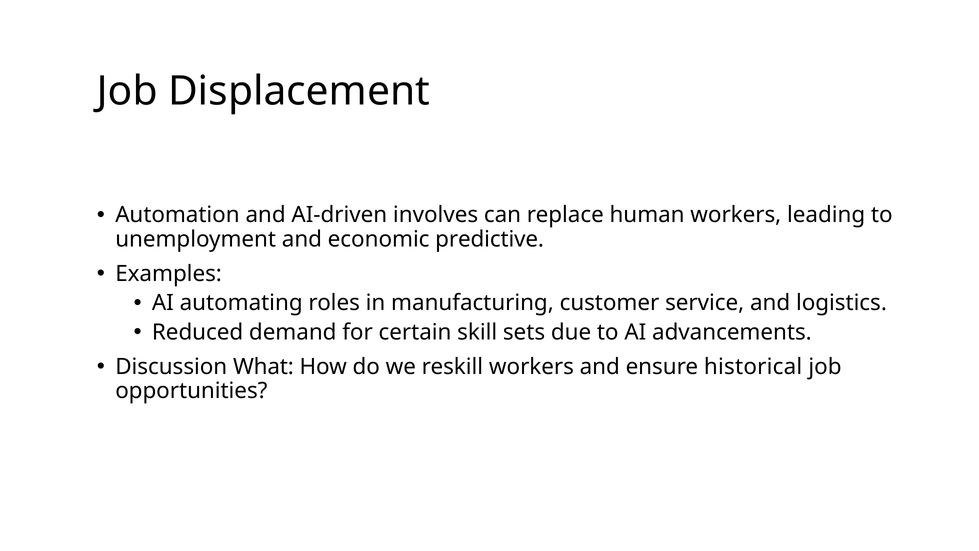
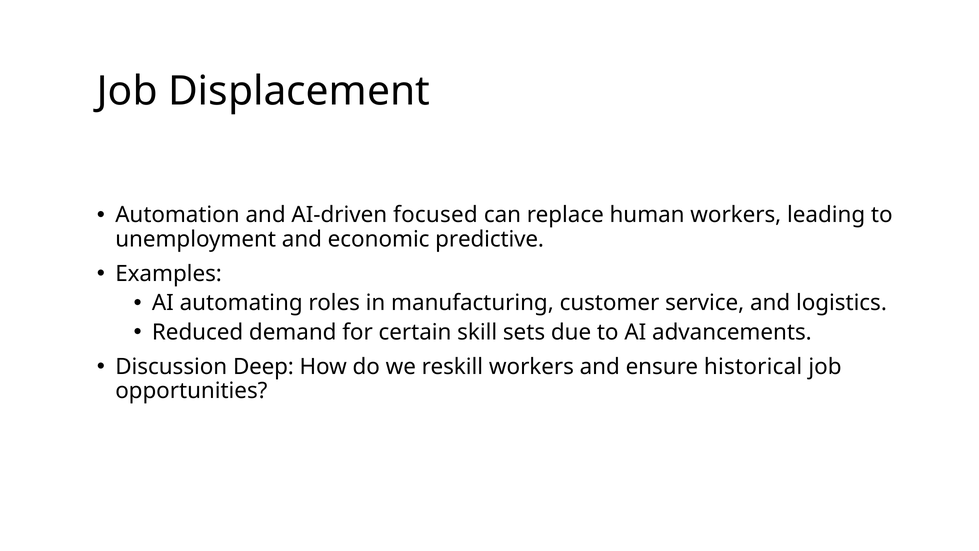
involves: involves -> focused
What: What -> Deep
